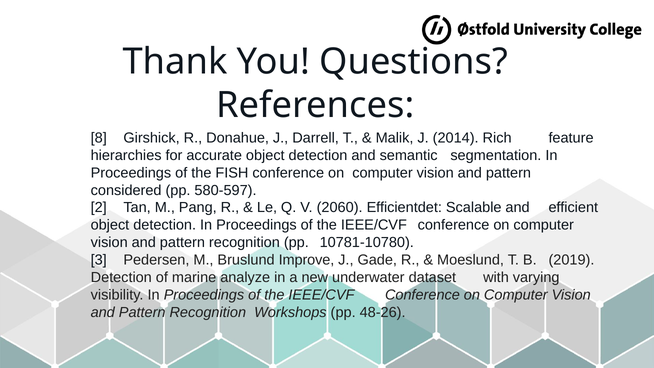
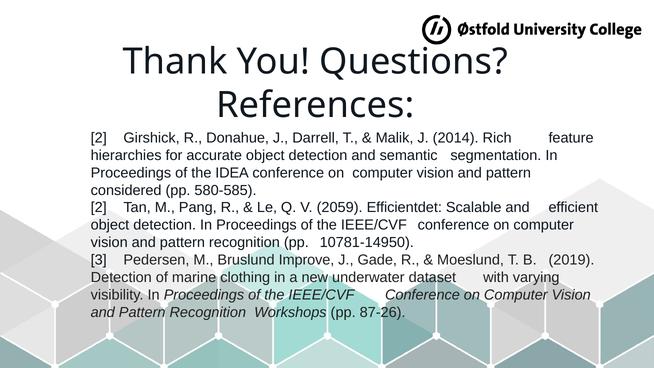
8 at (99, 138): 8 -> 2
FISH: FISH -> IDEA
580-597: 580-597 -> 580-585
2060: 2060 -> 2059
10781-10780: 10781-10780 -> 10781-14950
analyze: analyze -> clothing
48-26: 48-26 -> 87-26
